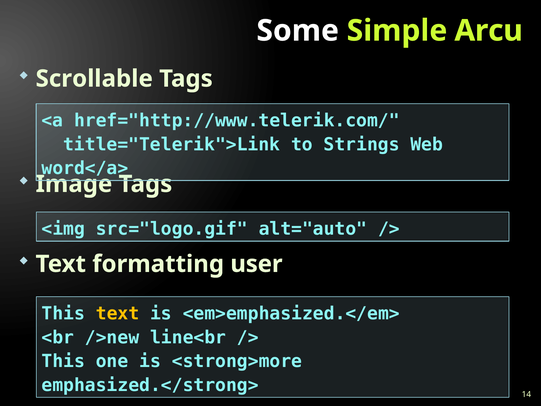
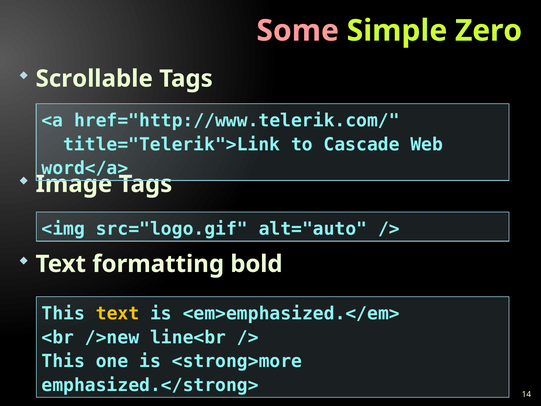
Some colour: white -> pink
Arcu: Arcu -> Zero
Strings: Strings -> Cascade
user: user -> bold
